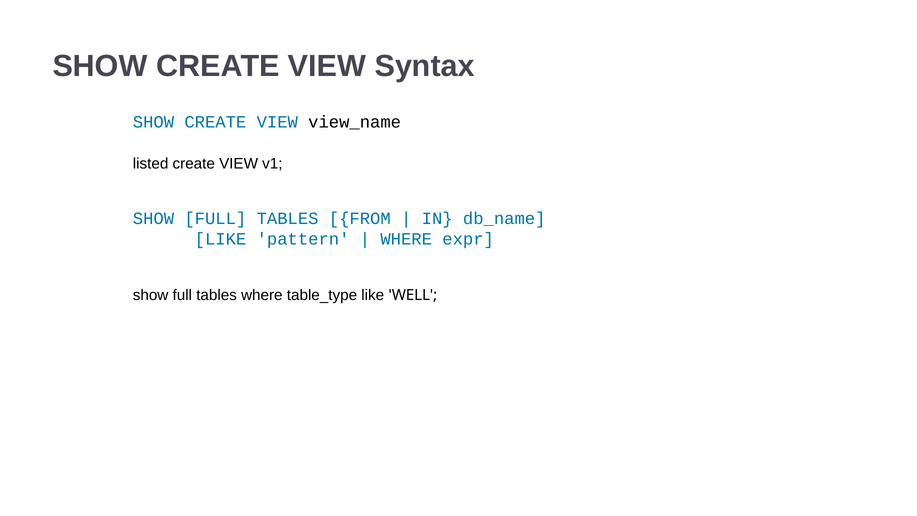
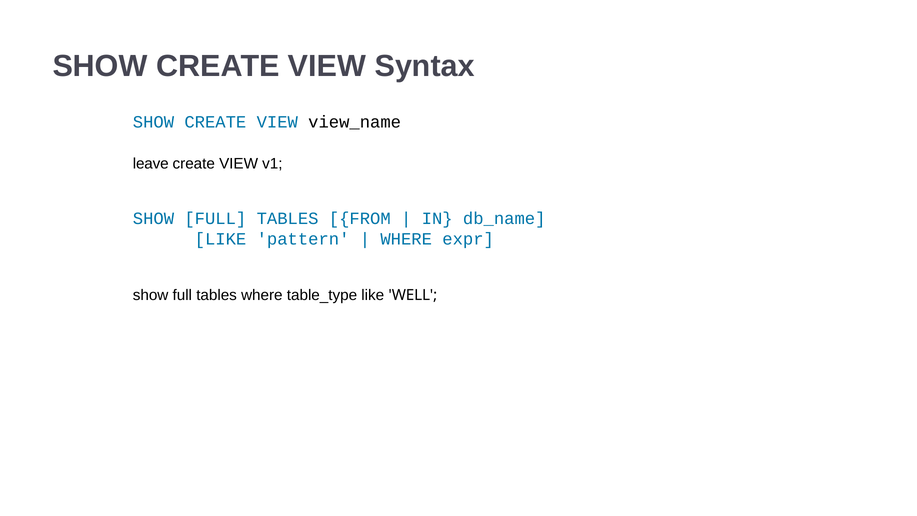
listed: listed -> leave
